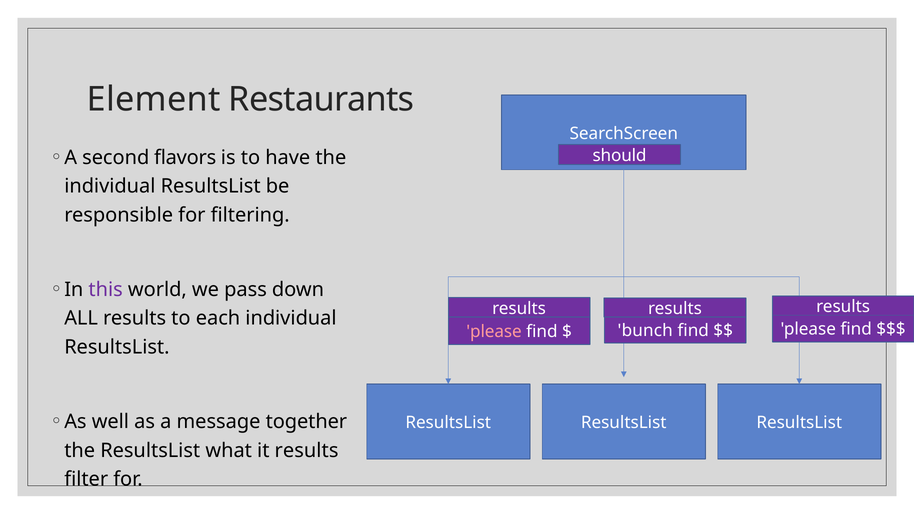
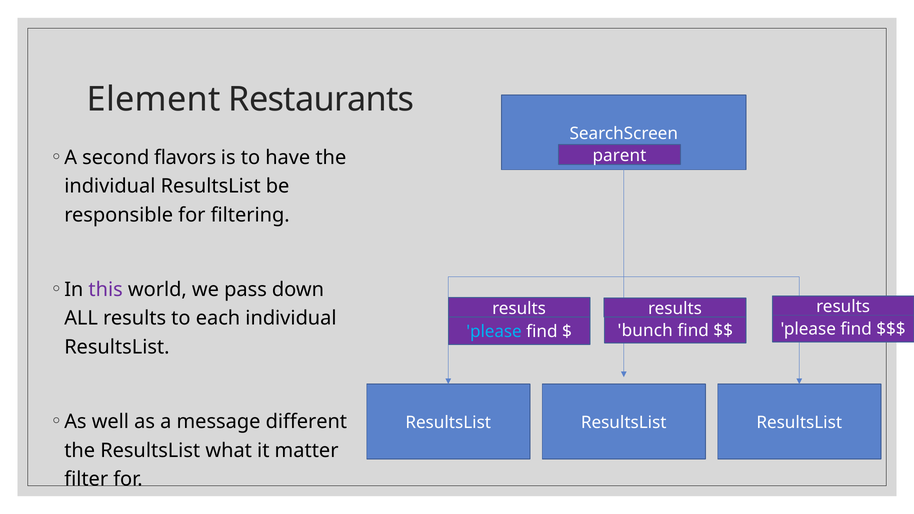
should: should -> parent
please at (494, 332) colour: pink -> light blue
together: together -> different
it results: results -> matter
